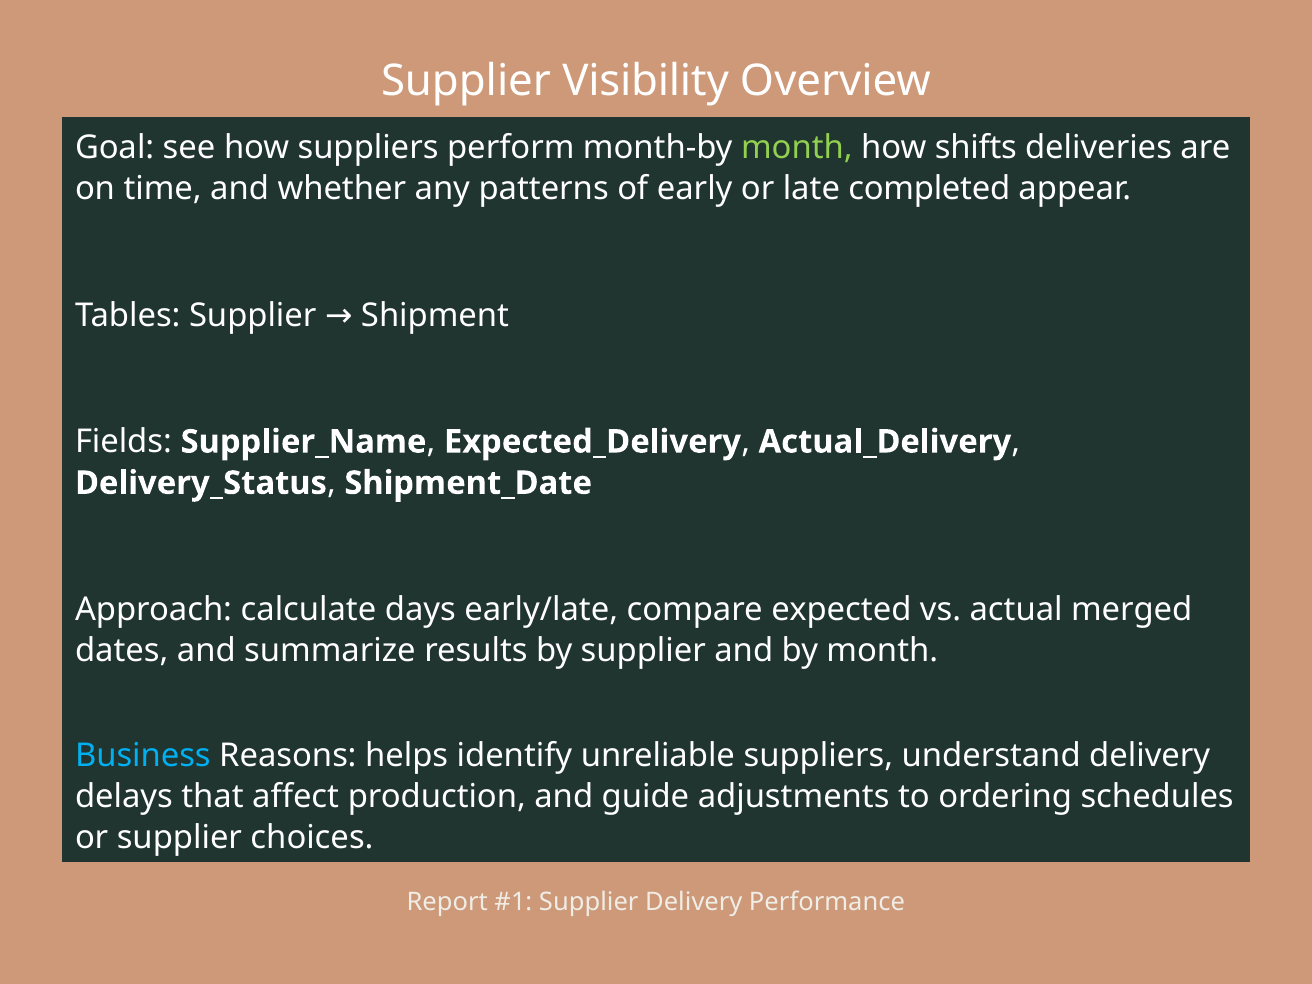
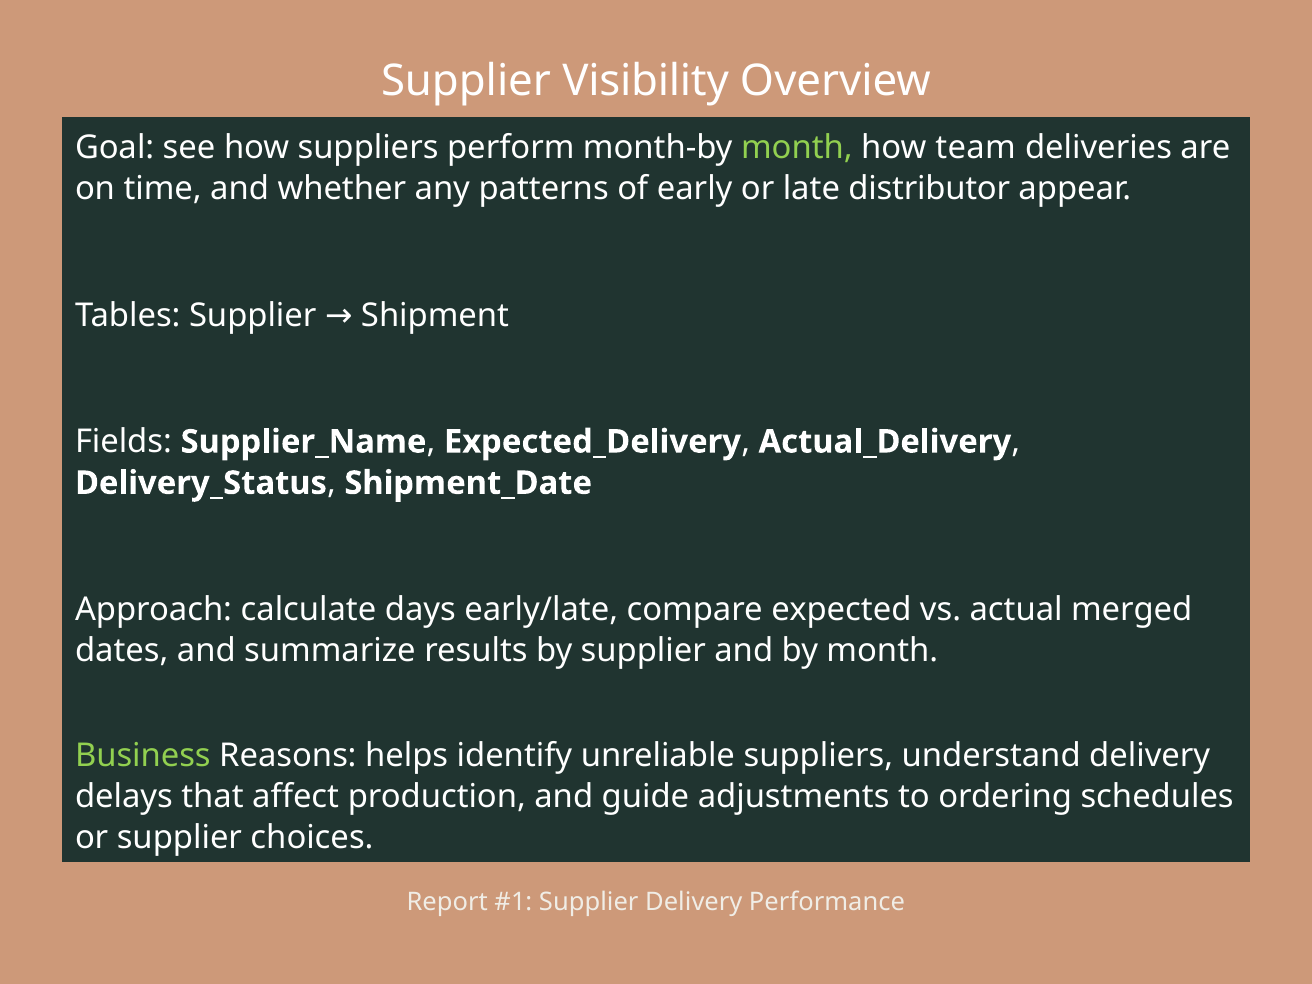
shifts: shifts -> team
completed: completed -> distributor
Business colour: light blue -> light green
